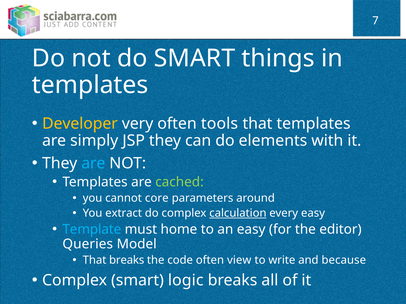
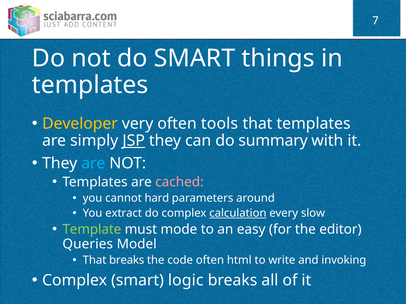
JSP underline: none -> present
elements: elements -> summary
cached colour: light green -> pink
core: core -> hard
every easy: easy -> slow
Template colour: light blue -> light green
home: home -> mode
view: view -> html
because: because -> invoking
